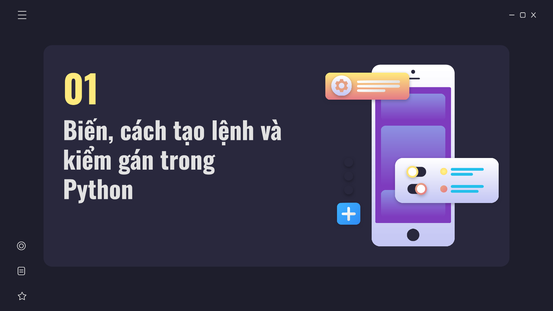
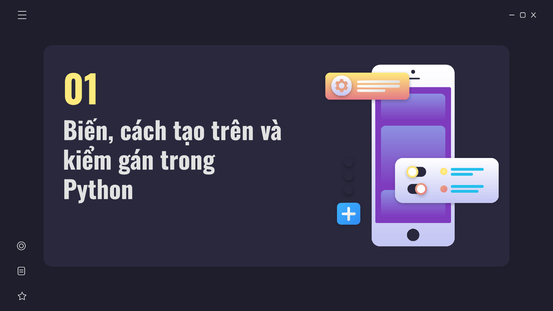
lệnh: lệnh -> trên
